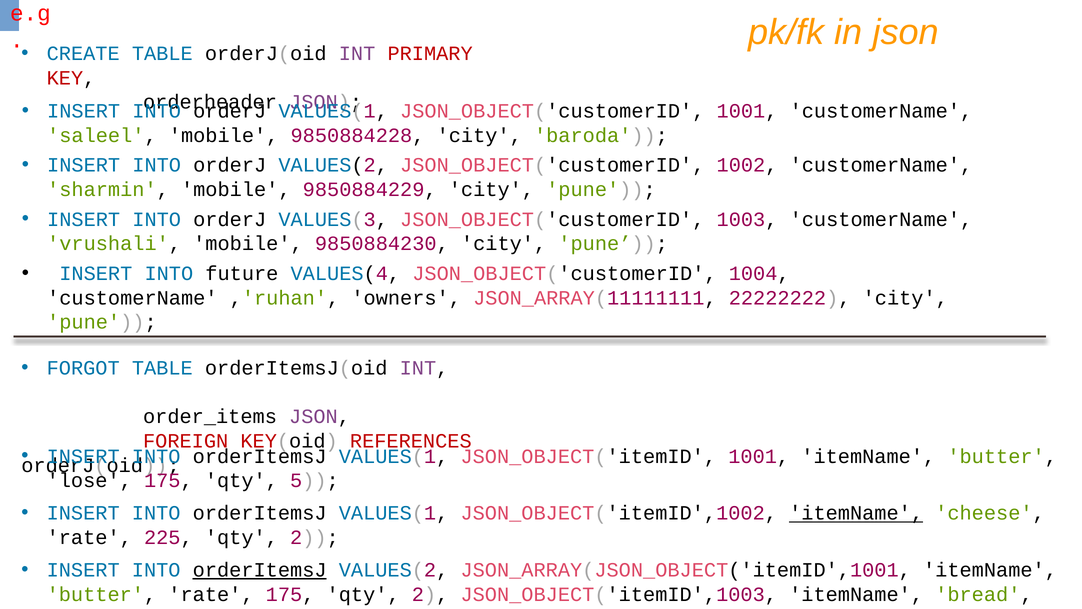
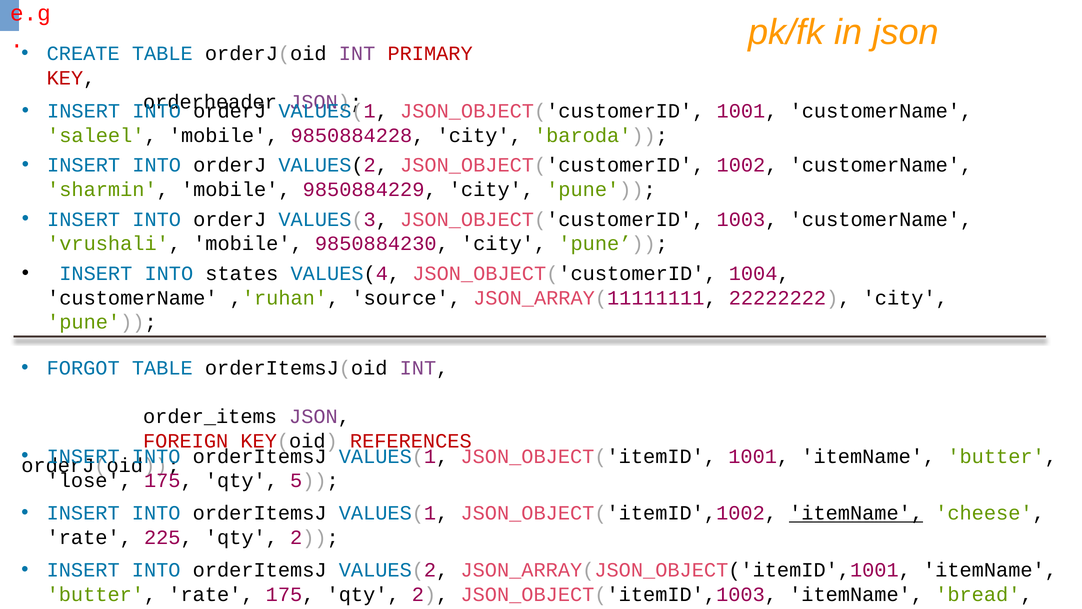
future: future -> states
owners: owners -> source
orderItemsJ at (260, 570) underline: present -> none
